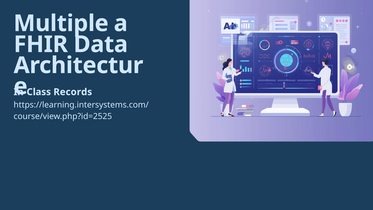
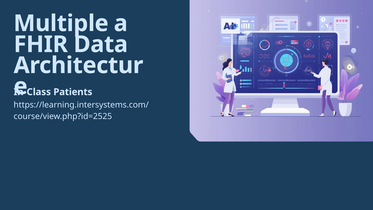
Records: Records -> Patients
